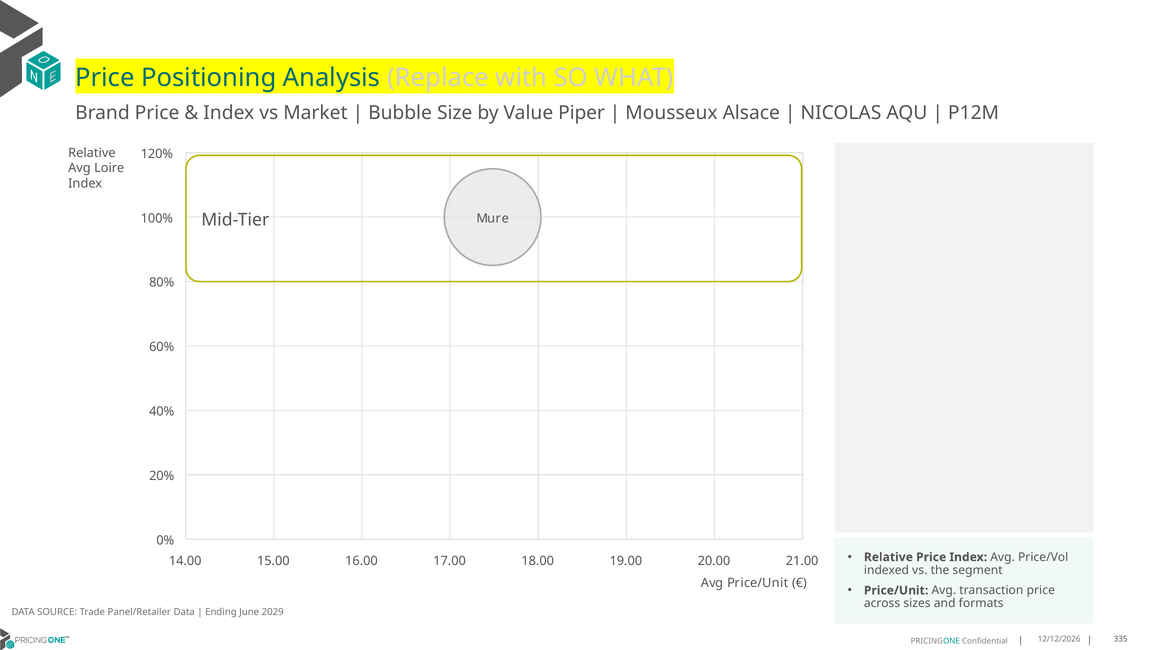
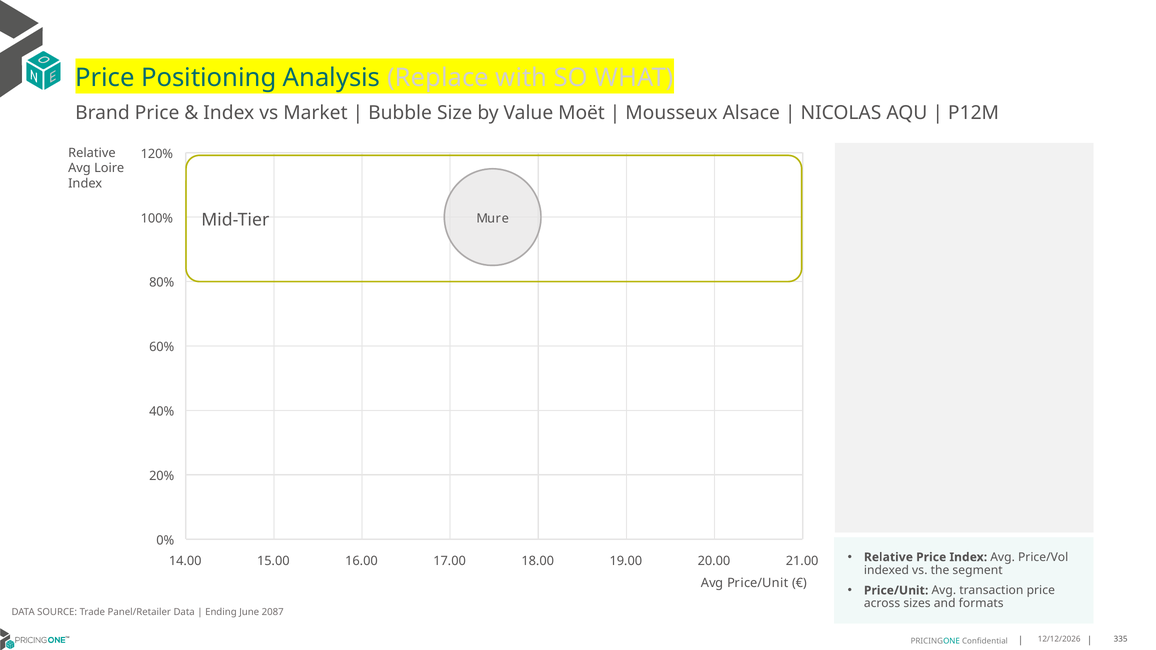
Piper: Piper -> Moët
2029: 2029 -> 2087
